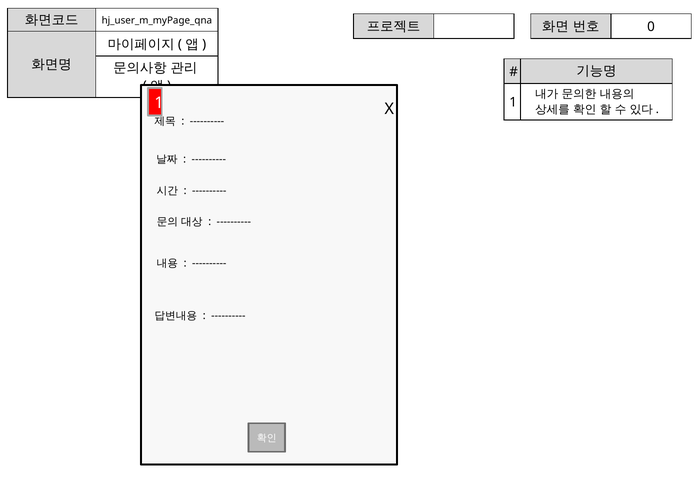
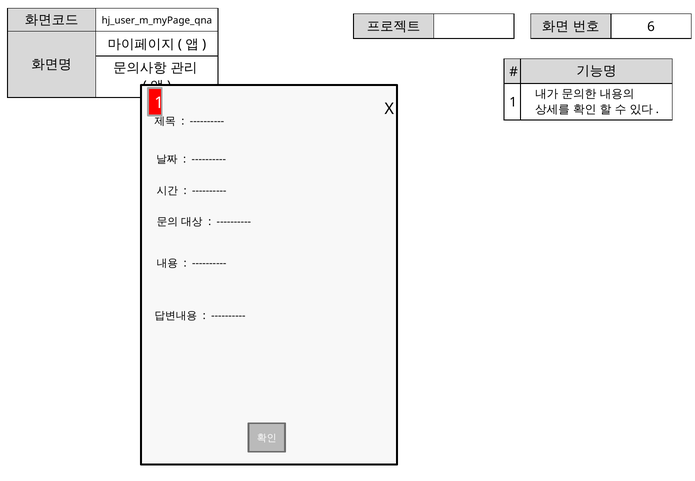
0: 0 -> 6
